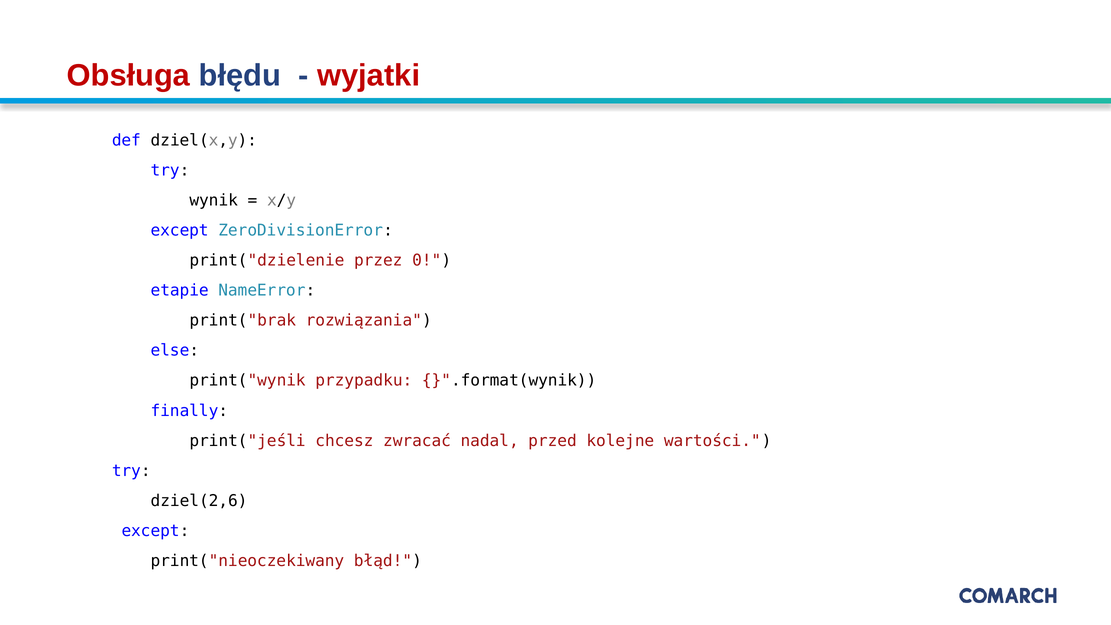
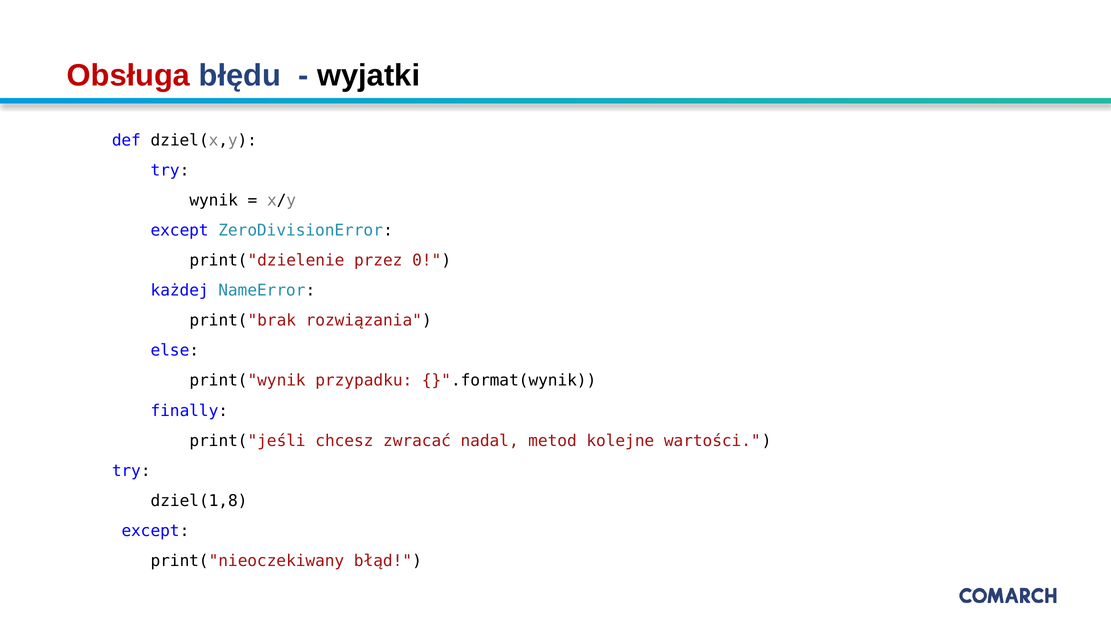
wyjatki colour: red -> black
etapie: etapie -> każdej
przed: przed -> metod
dziel(2,6: dziel(2,6 -> dziel(1,8
